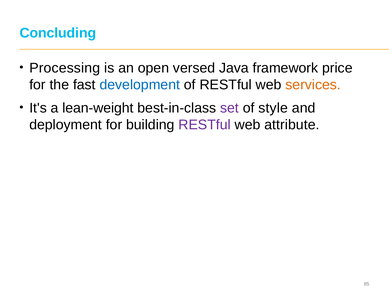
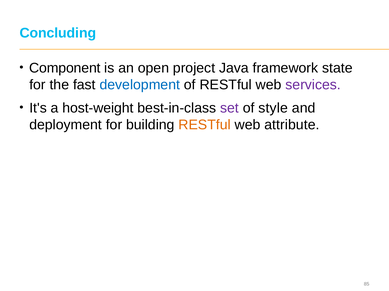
Processing: Processing -> Component
versed: versed -> project
price: price -> state
services colour: orange -> purple
lean-weight: lean-weight -> host-weight
RESTful at (205, 125) colour: purple -> orange
